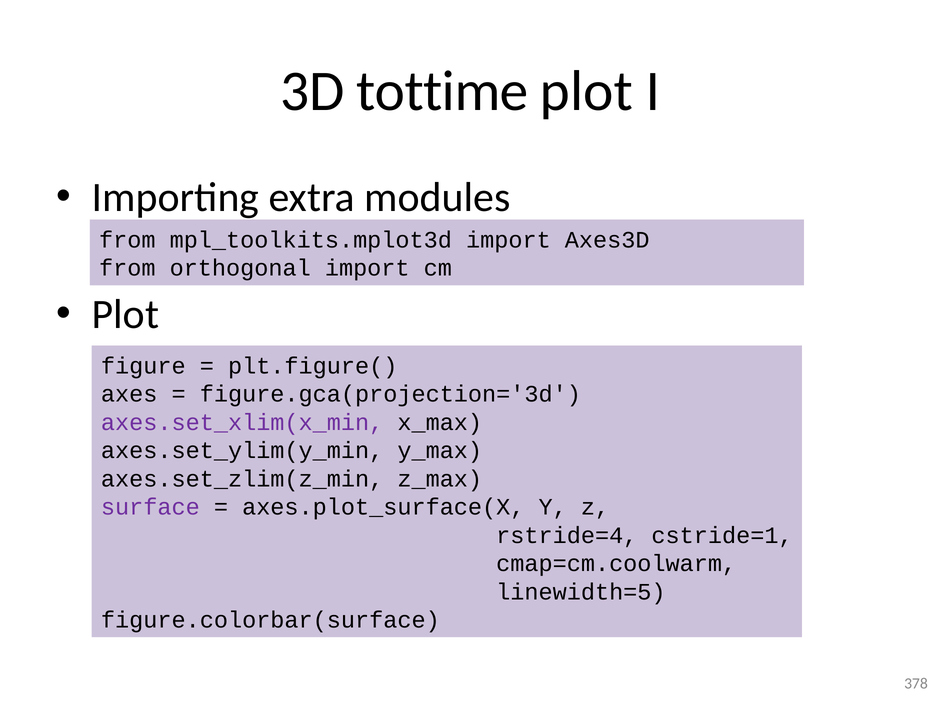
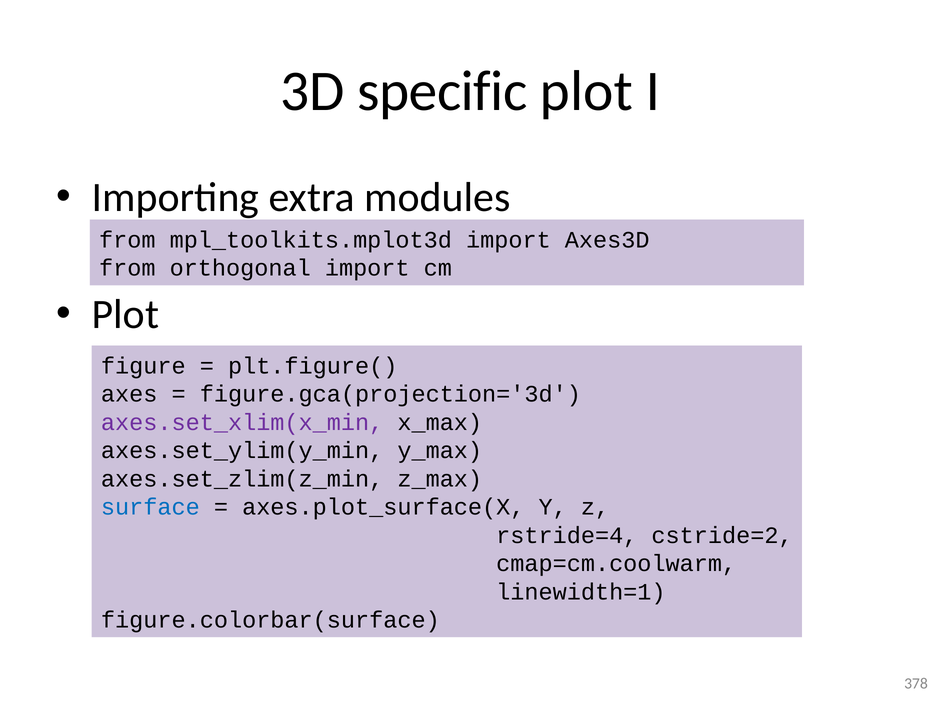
tottime: tottime -> specific
surface colour: purple -> blue
cstride=1: cstride=1 -> cstride=2
linewidth=5: linewidth=5 -> linewidth=1
